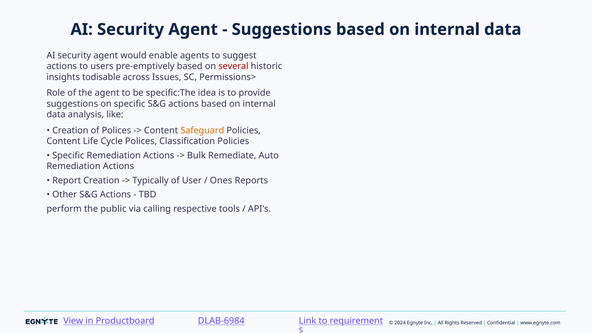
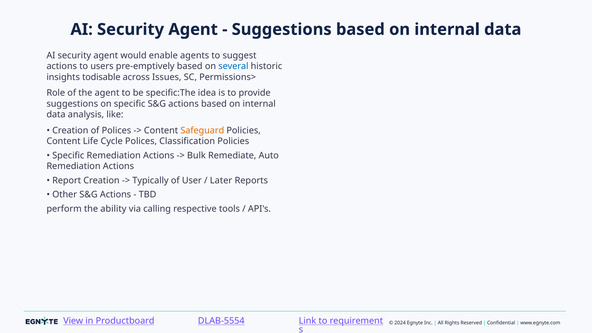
several colour: red -> blue
Ones: Ones -> Later
public: public -> ability
DLAB-6984: DLAB-6984 -> DLAB-5554
